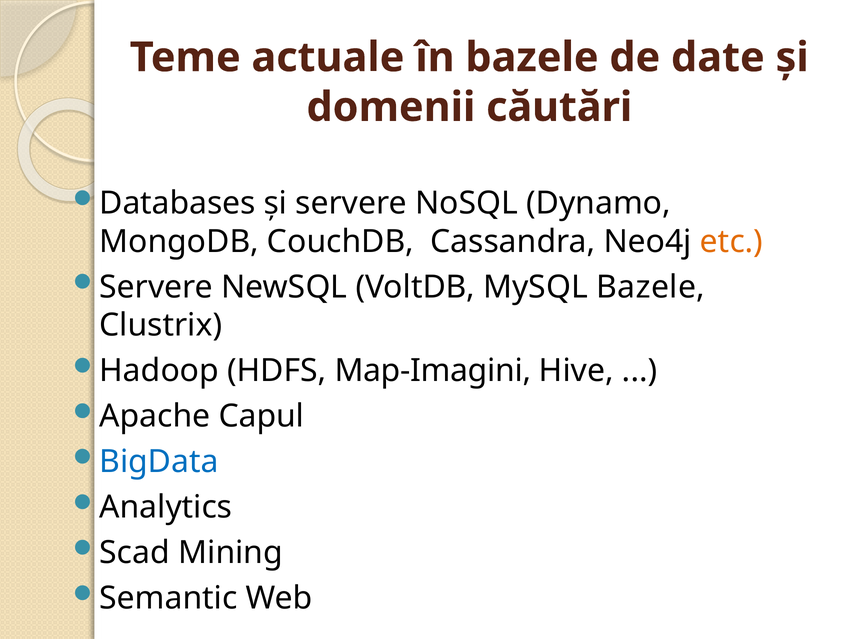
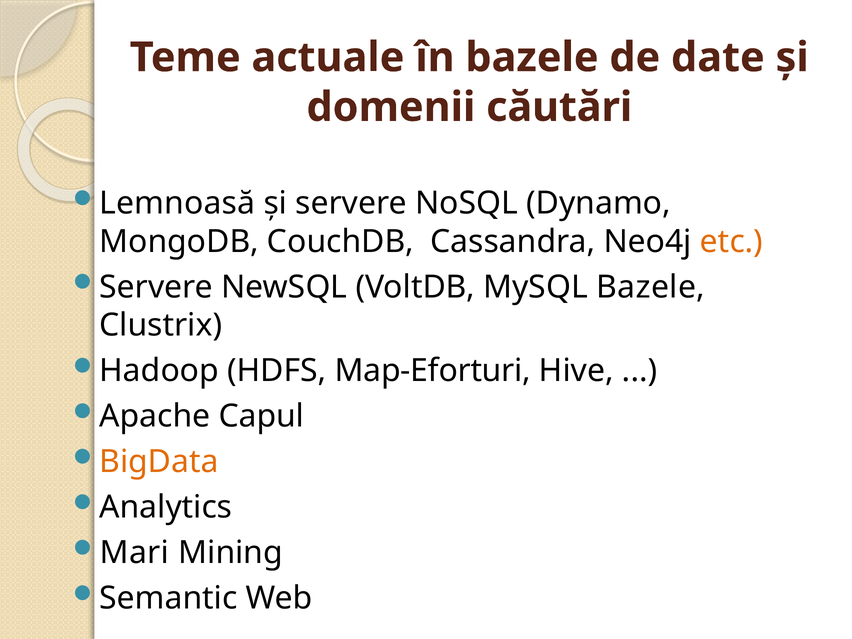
Databases: Databases -> Lemnoasă
Map-Imagini: Map-Imagini -> Map-Eforturi
BigData colour: blue -> orange
Scad: Scad -> Mari
